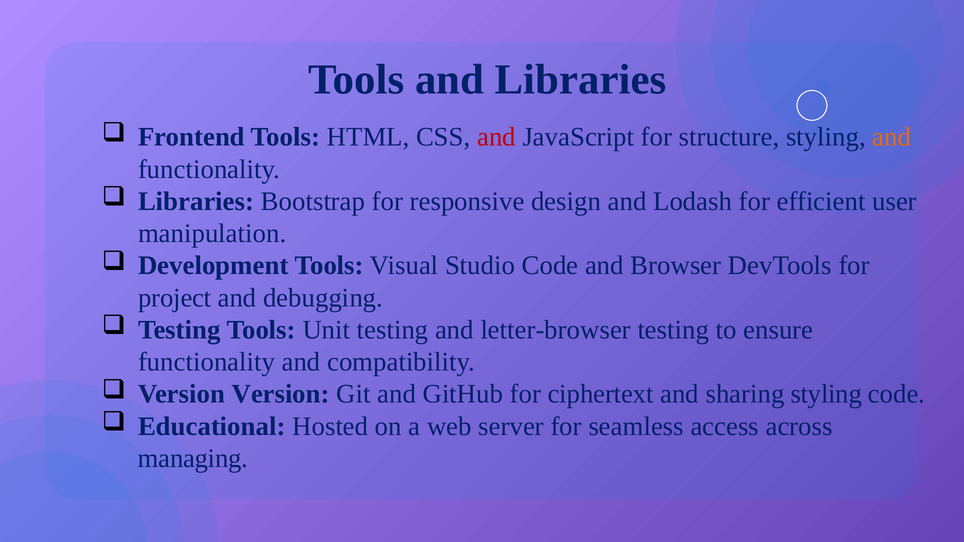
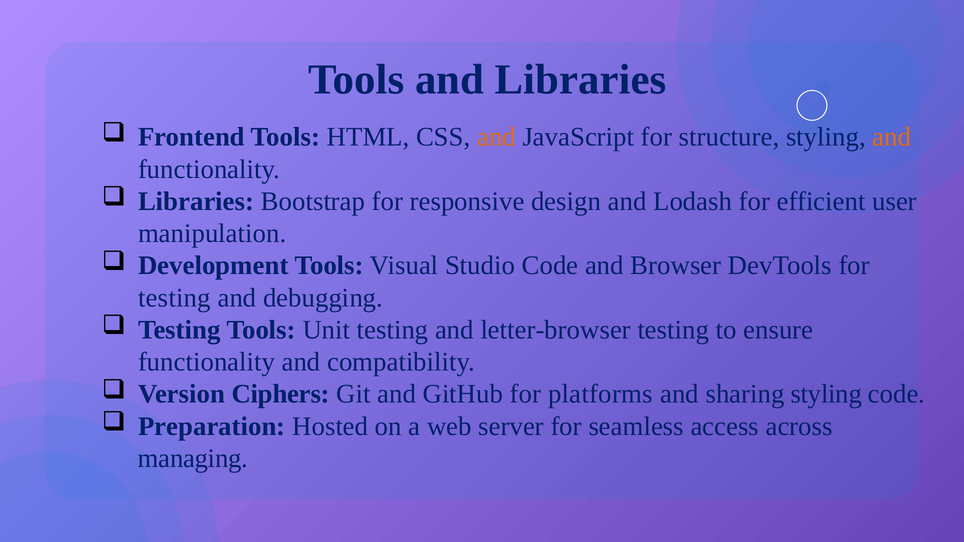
and at (497, 137) colour: red -> orange
project at (175, 298): project -> testing
Version Version: Version -> Ciphers
ciphertext: ciphertext -> platforms
Educational: Educational -> Preparation
